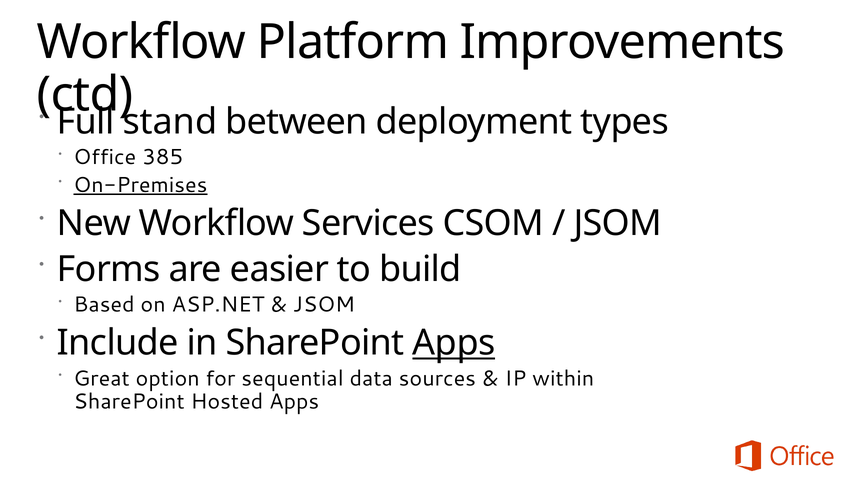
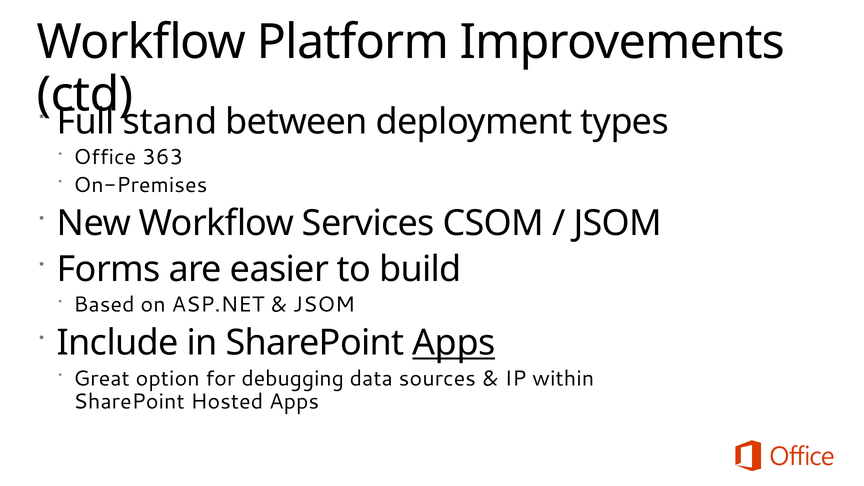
385: 385 -> 363
On-Premises underline: present -> none
sequential: sequential -> debugging
